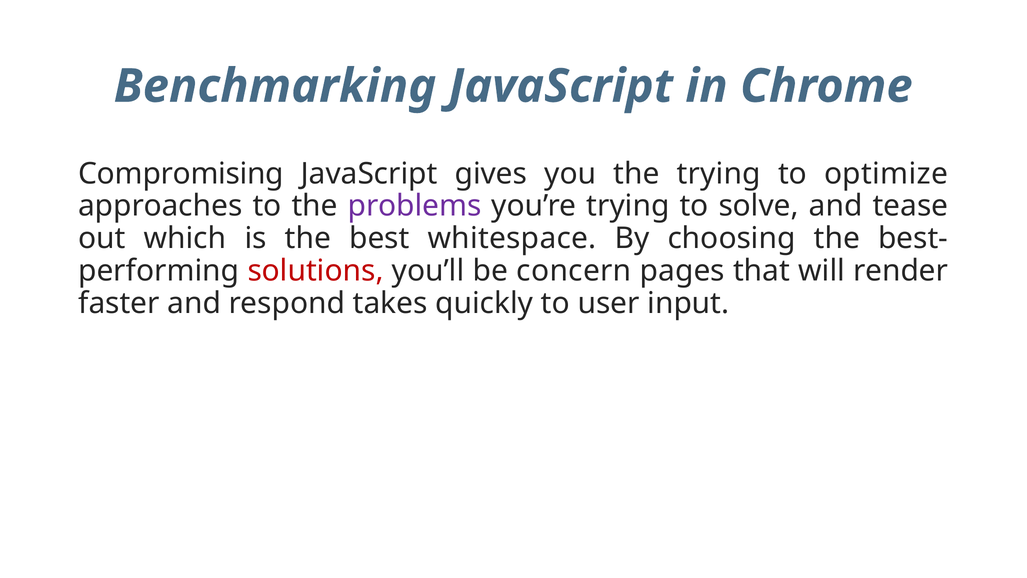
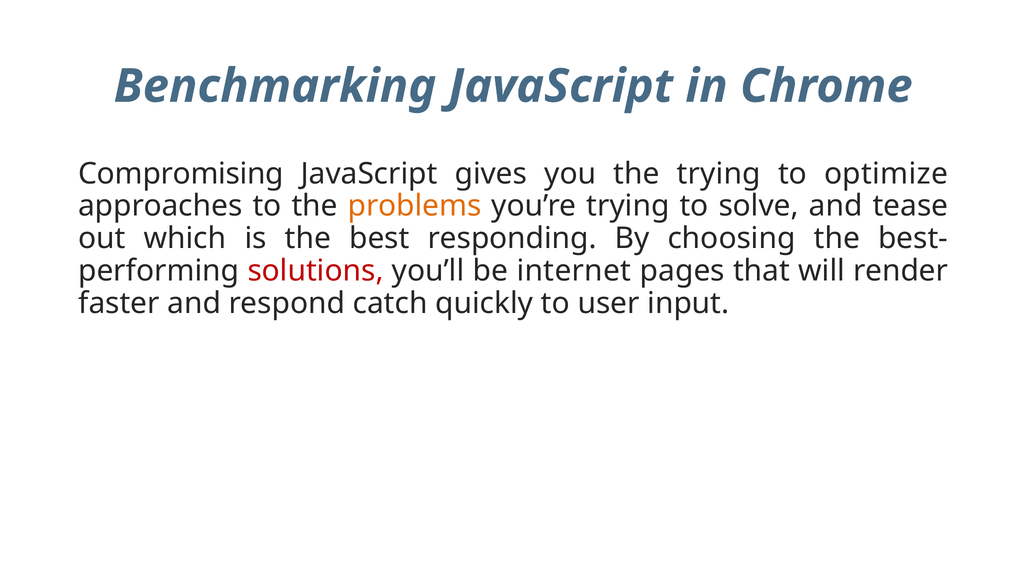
problems colour: purple -> orange
whitespace: whitespace -> responding
concern: concern -> internet
takes: takes -> catch
